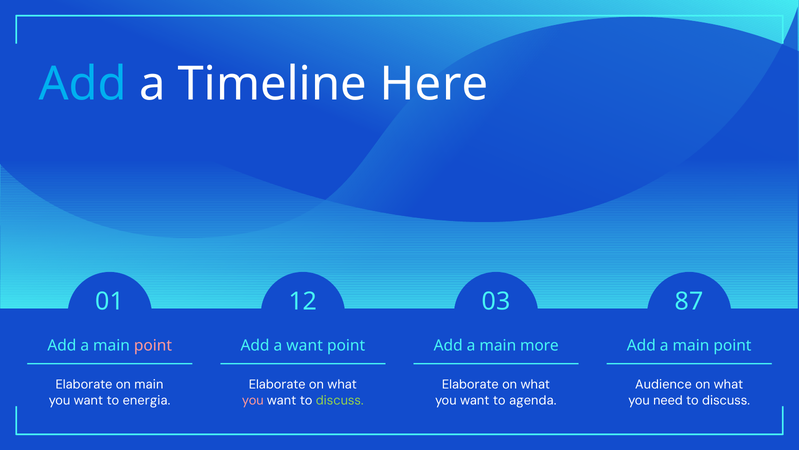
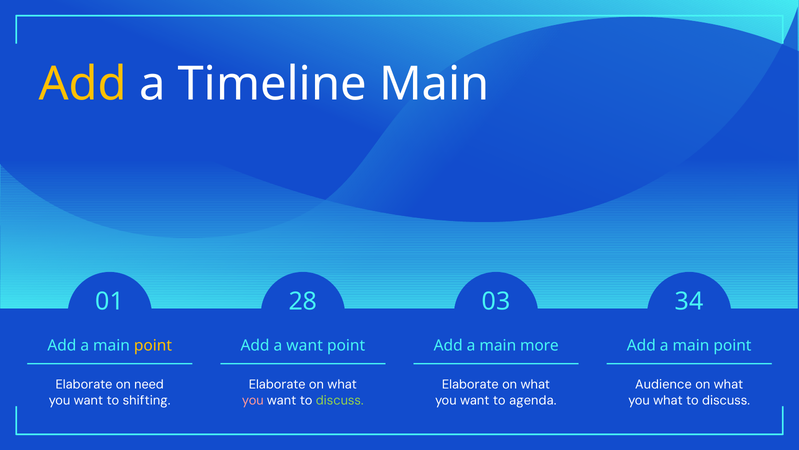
Add at (83, 84) colour: light blue -> yellow
Timeline Here: Here -> Main
12: 12 -> 28
87: 87 -> 34
point at (153, 345) colour: pink -> yellow
on main: main -> need
energia: energia -> shifting
you need: need -> what
